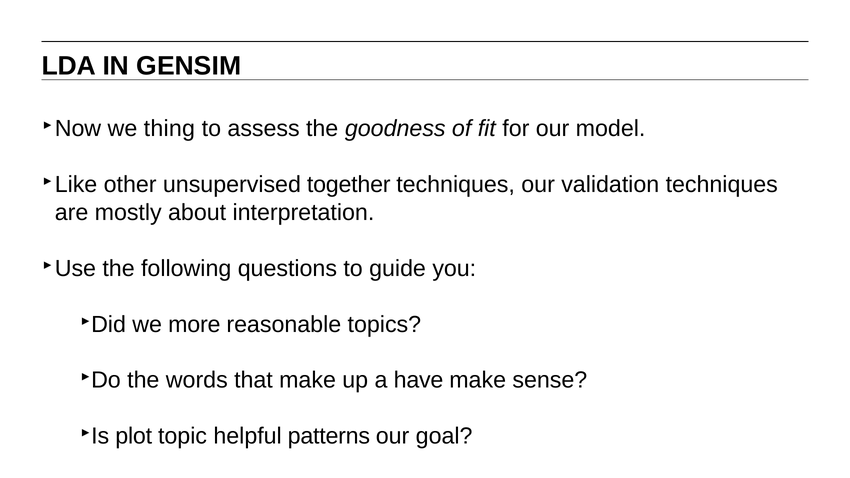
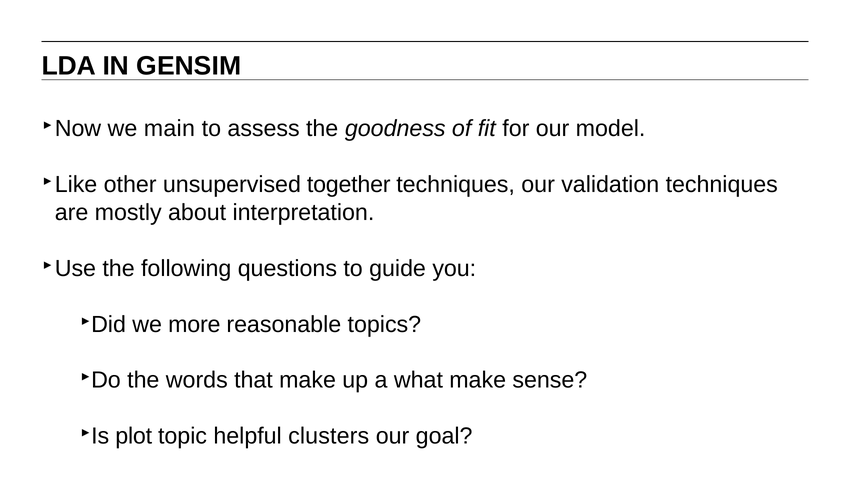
thing: thing -> main
have: have -> what
patterns: patterns -> clusters
